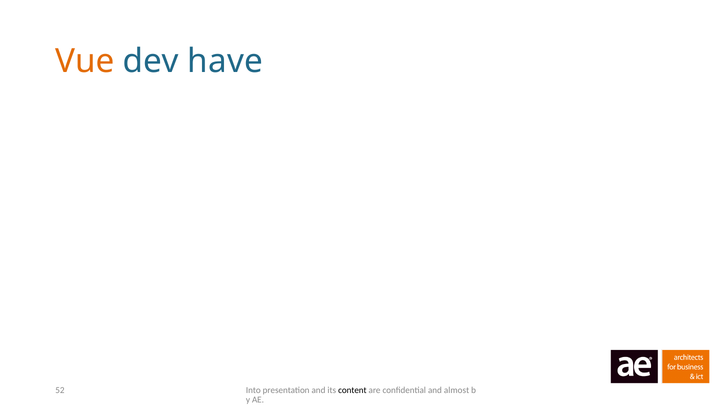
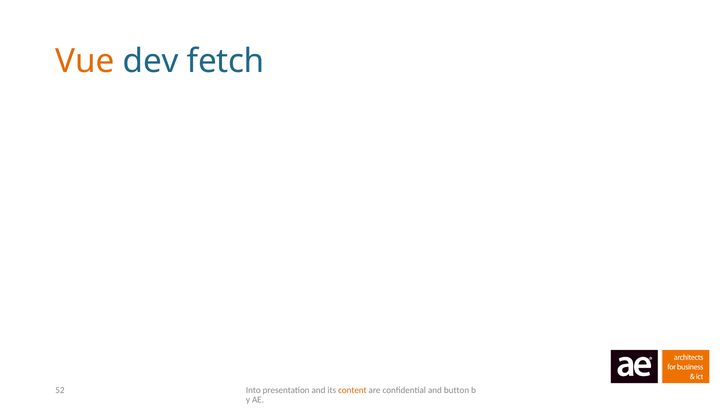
have: have -> fetch
content colour: black -> orange
almost: almost -> button
